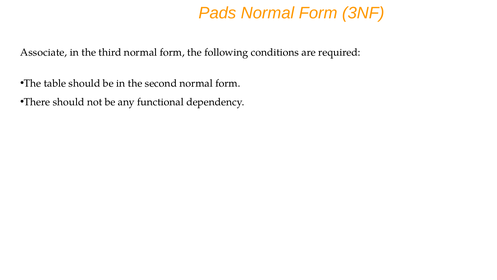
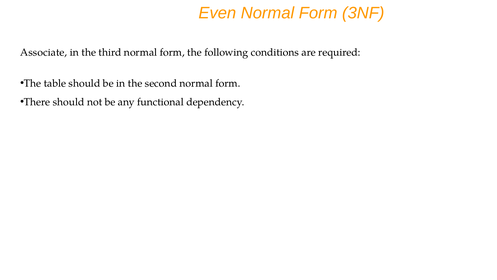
Pads: Pads -> Even
